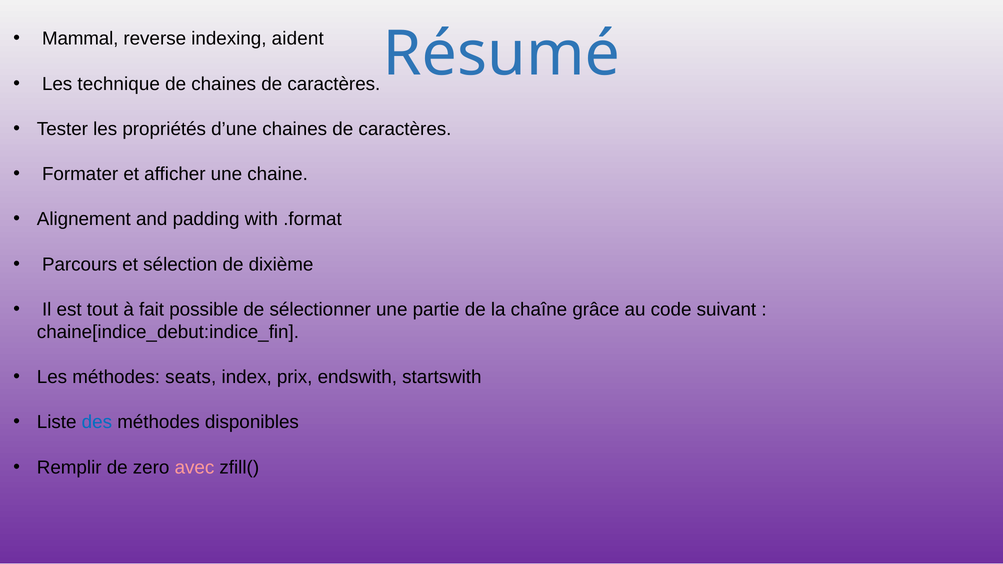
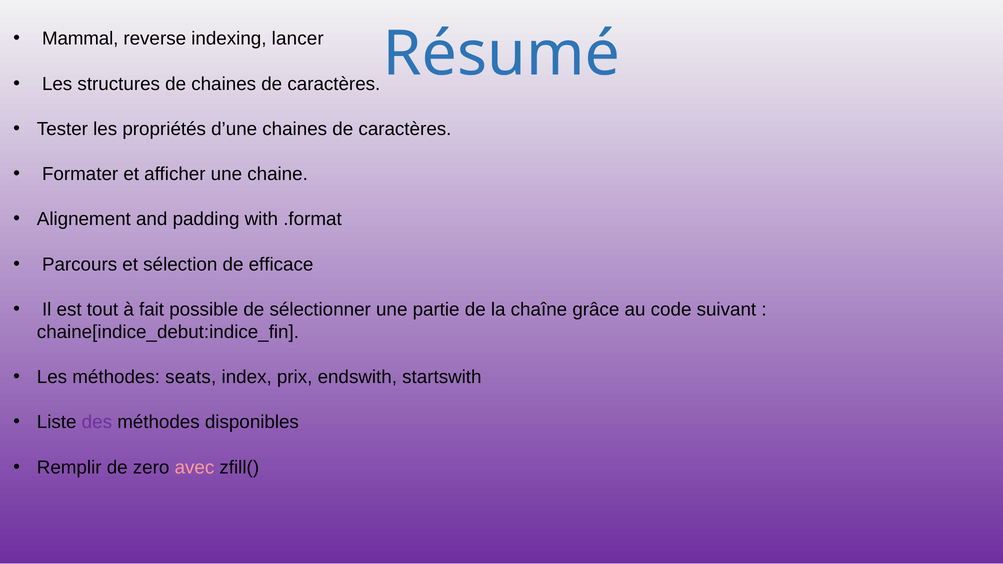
aident: aident -> lancer
technique: technique -> structures
dixième: dixième -> efficace
des colour: blue -> purple
